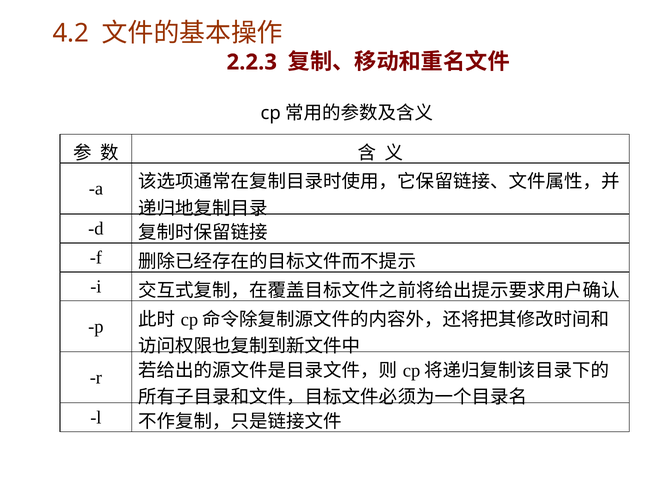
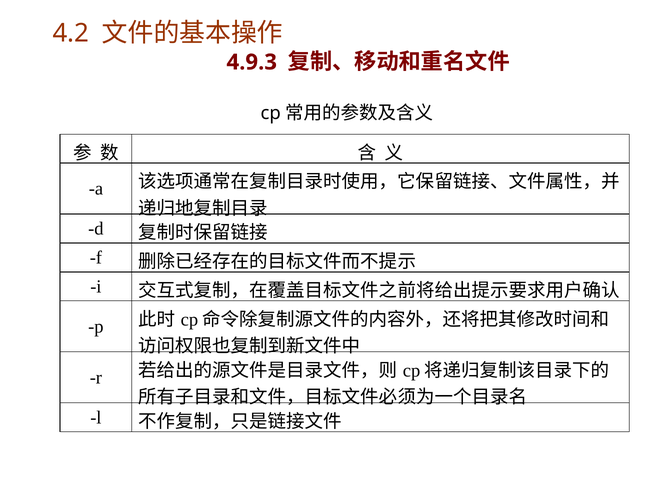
2.2.3: 2.2.3 -> 4.9.3
